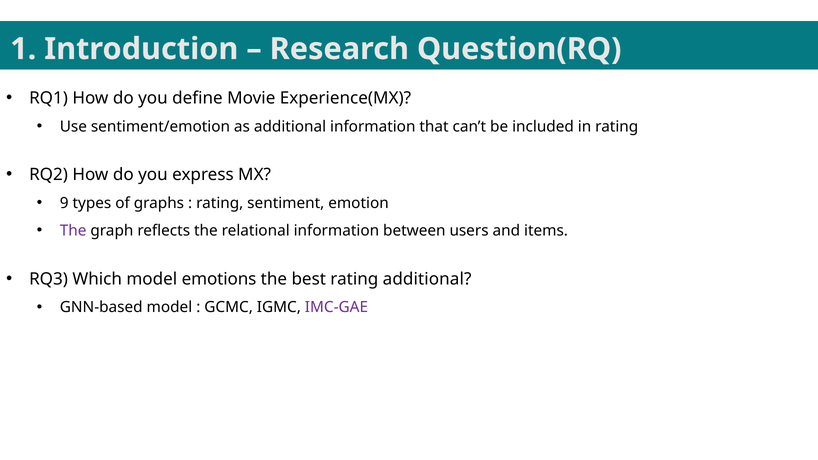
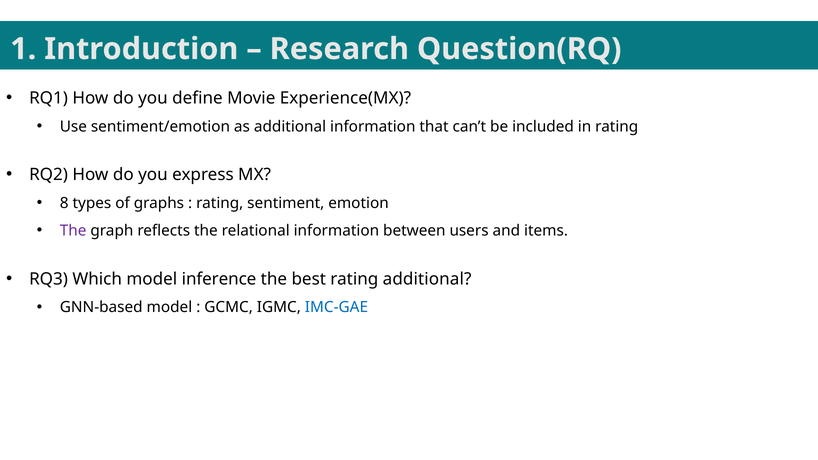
9: 9 -> 8
emotions: emotions -> inference
IMC-GAE colour: purple -> blue
